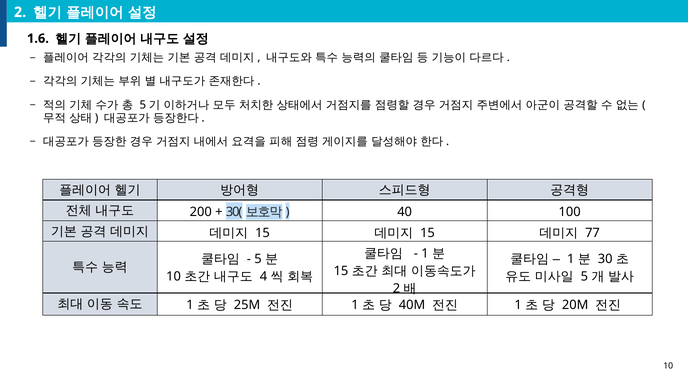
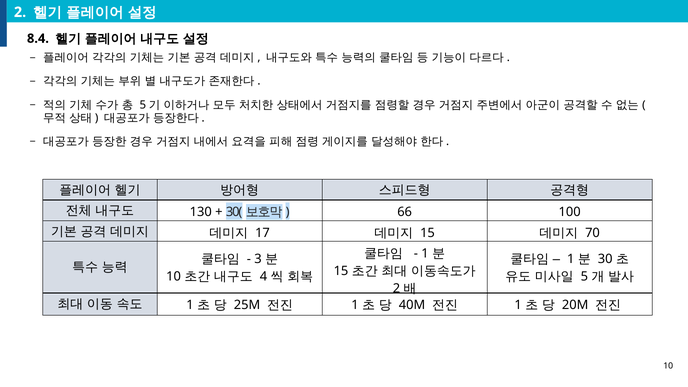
1.6: 1.6 -> 8.4
200: 200 -> 130
40: 40 -> 66
15 at (263, 233): 15 -> 17
77: 77 -> 70
5 at (258, 259): 5 -> 3
